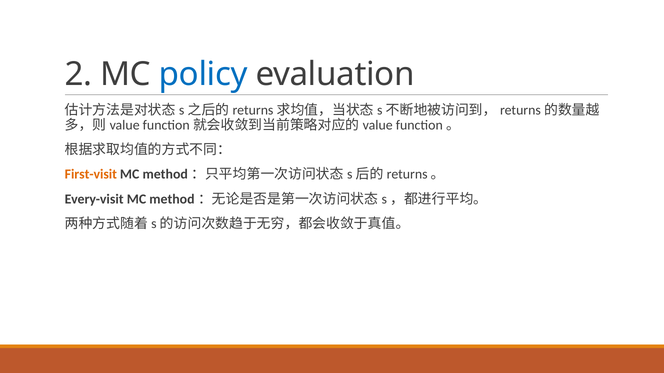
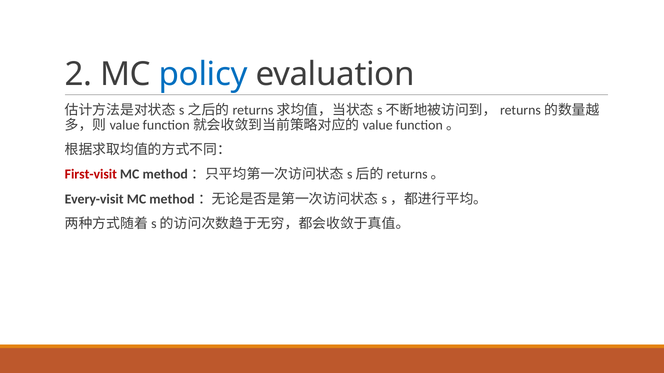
First-visit colour: orange -> red
